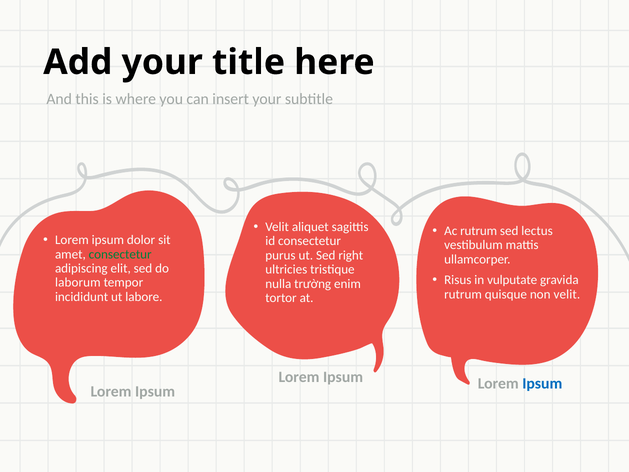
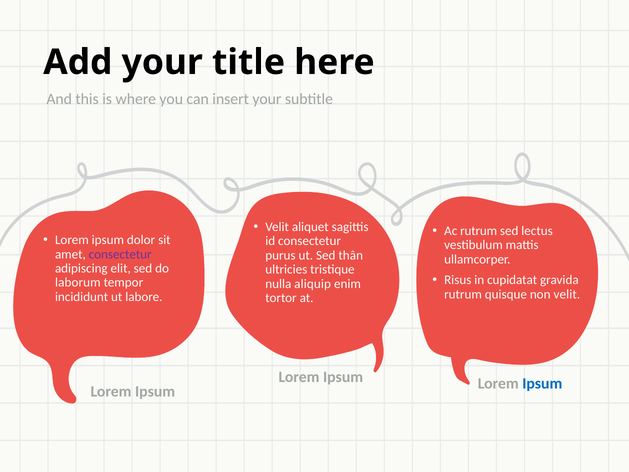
consectetur at (120, 254) colour: green -> purple
right: right -> thân
vulputate: vulputate -> cupidatat
trường: trường -> aliquip
